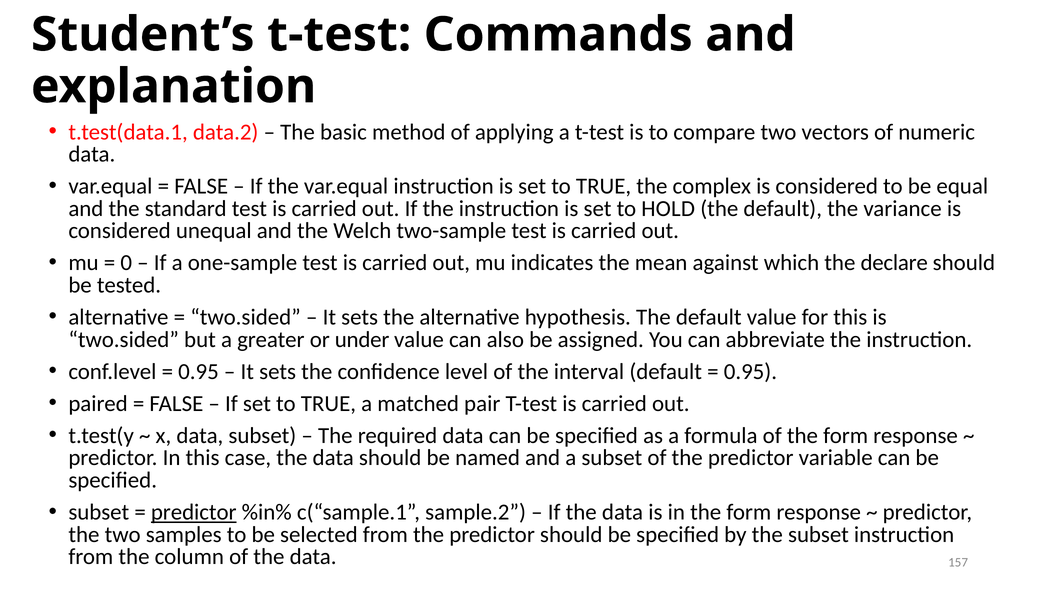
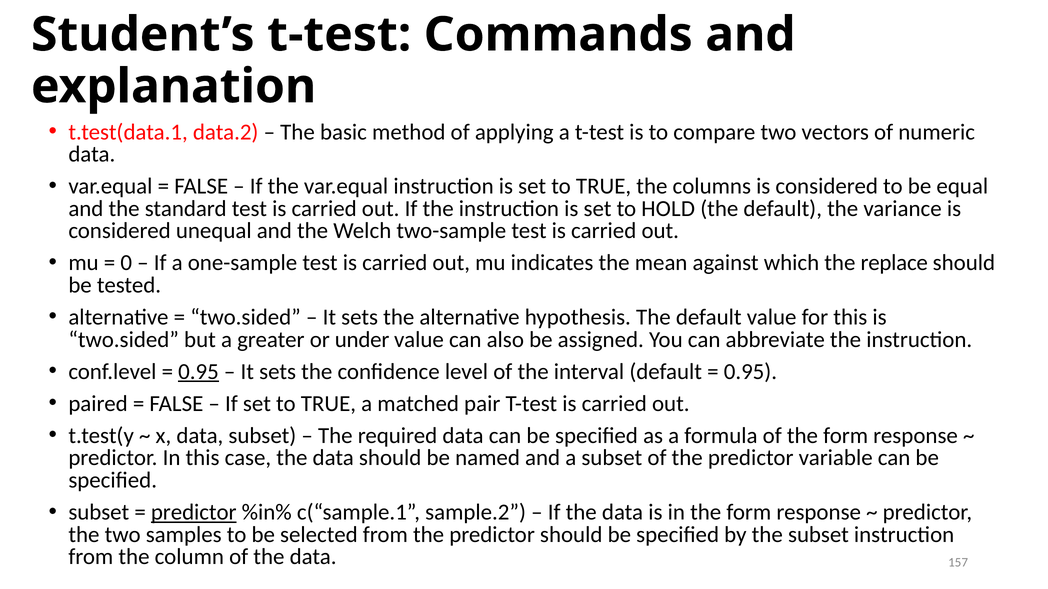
complex: complex -> columns
declare: declare -> replace
0.95 at (198, 372) underline: none -> present
